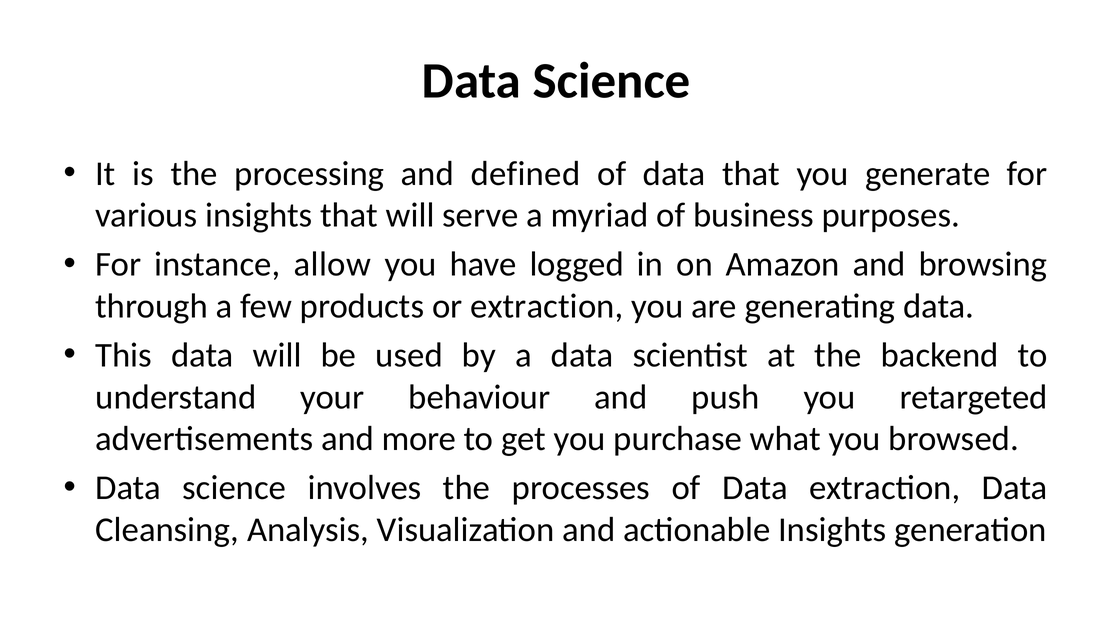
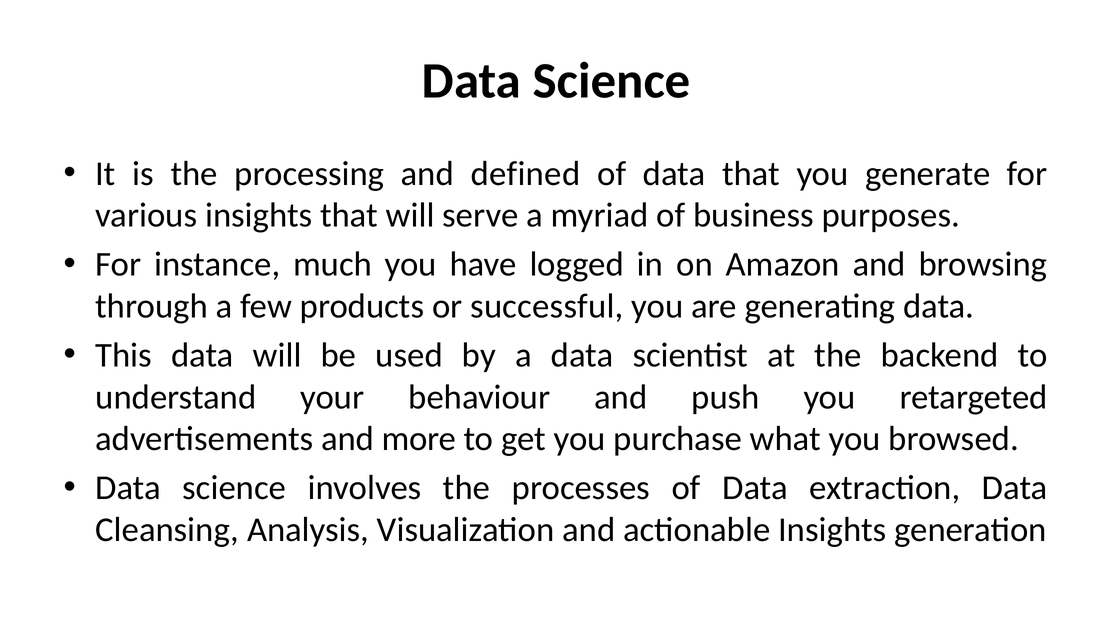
allow: allow -> much
or extraction: extraction -> successful
